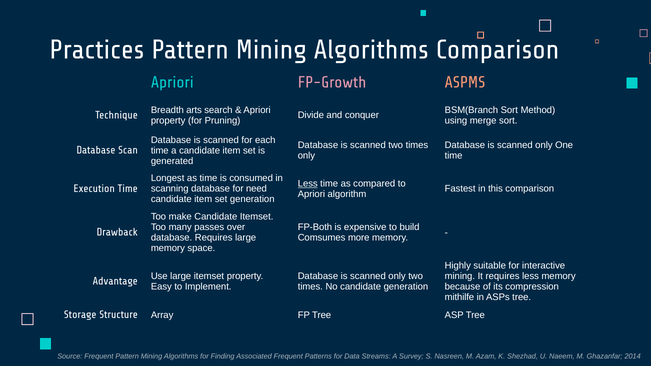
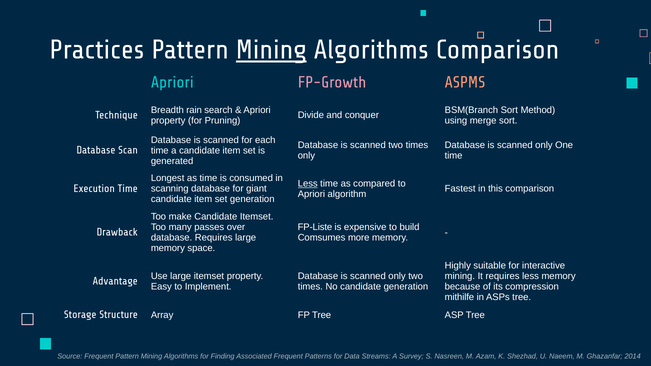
Mining at (271, 50) underline: none -> present
arts: arts -> rain
need: need -> giant
FP-Both: FP-Both -> FP-Liste
